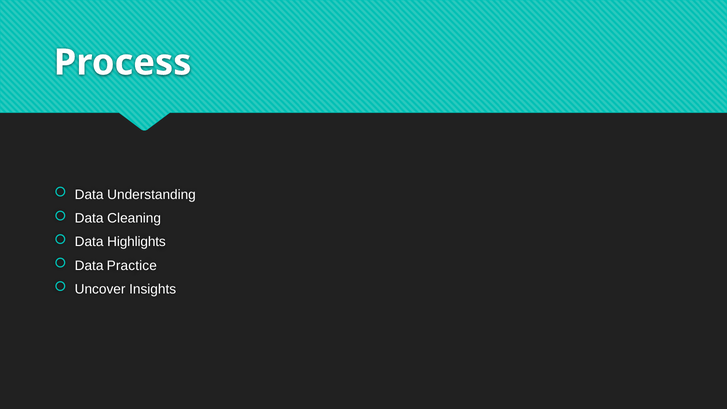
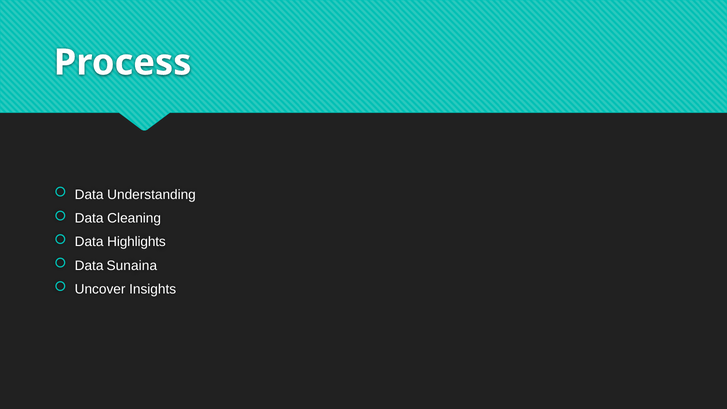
Practice: Practice -> Sunaina
